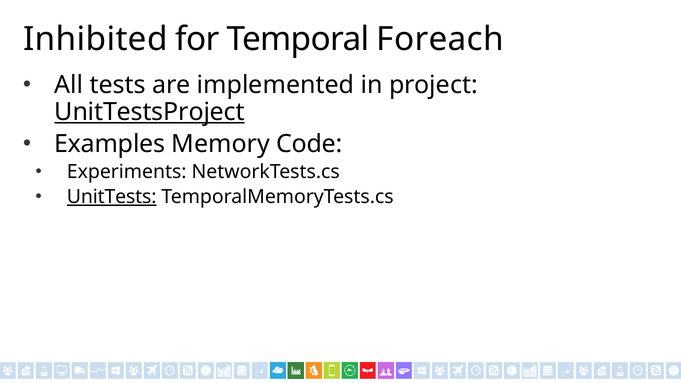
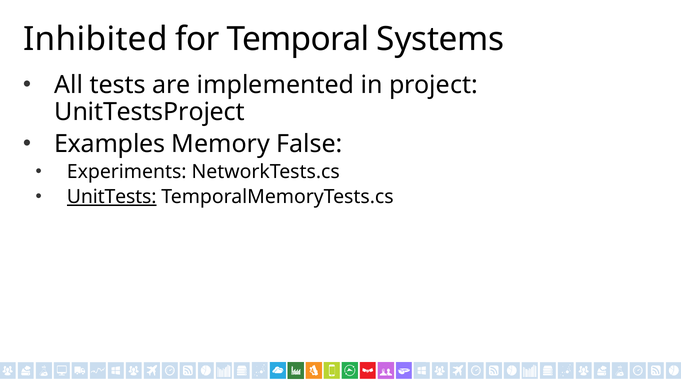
Foreach: Foreach -> Systems
UnitTestsProject underline: present -> none
Code: Code -> False
